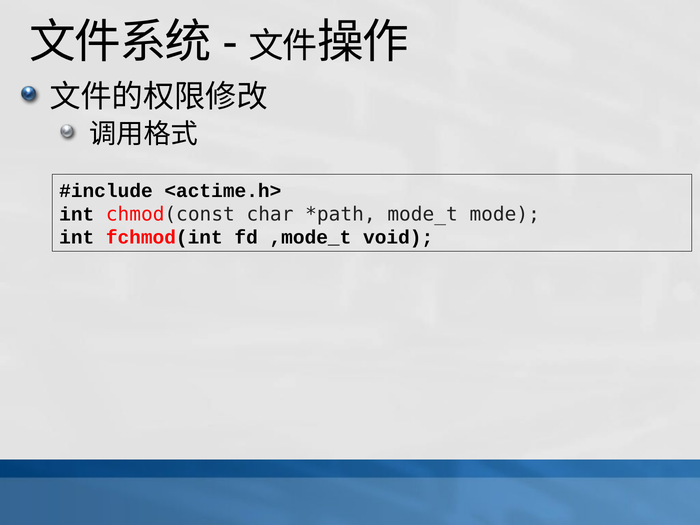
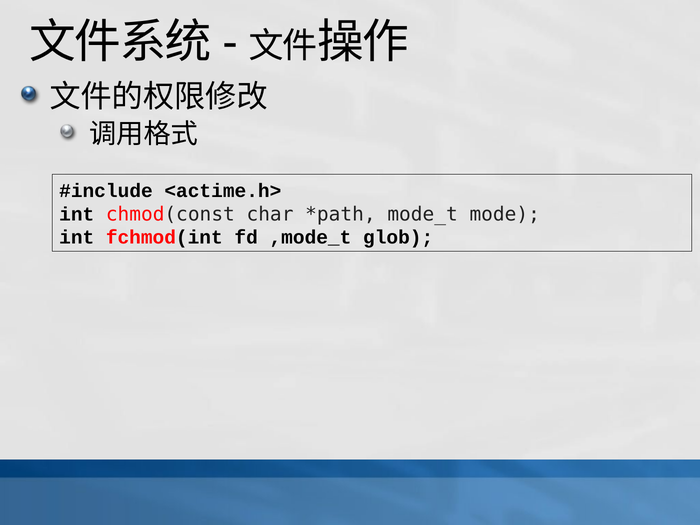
void: void -> glob
